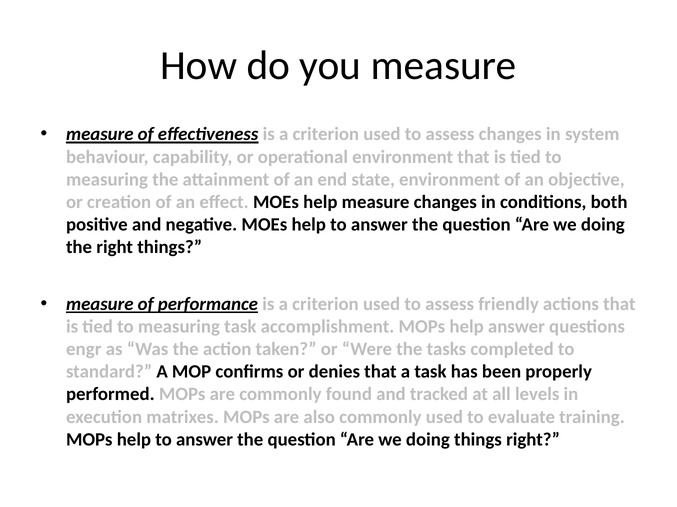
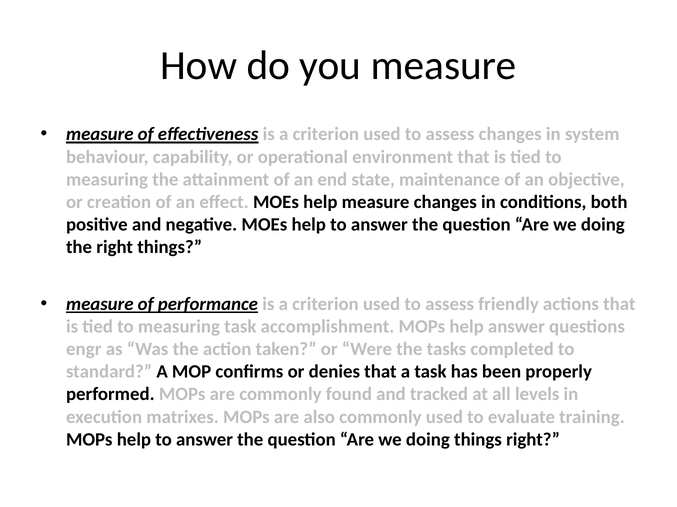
state environment: environment -> maintenance
